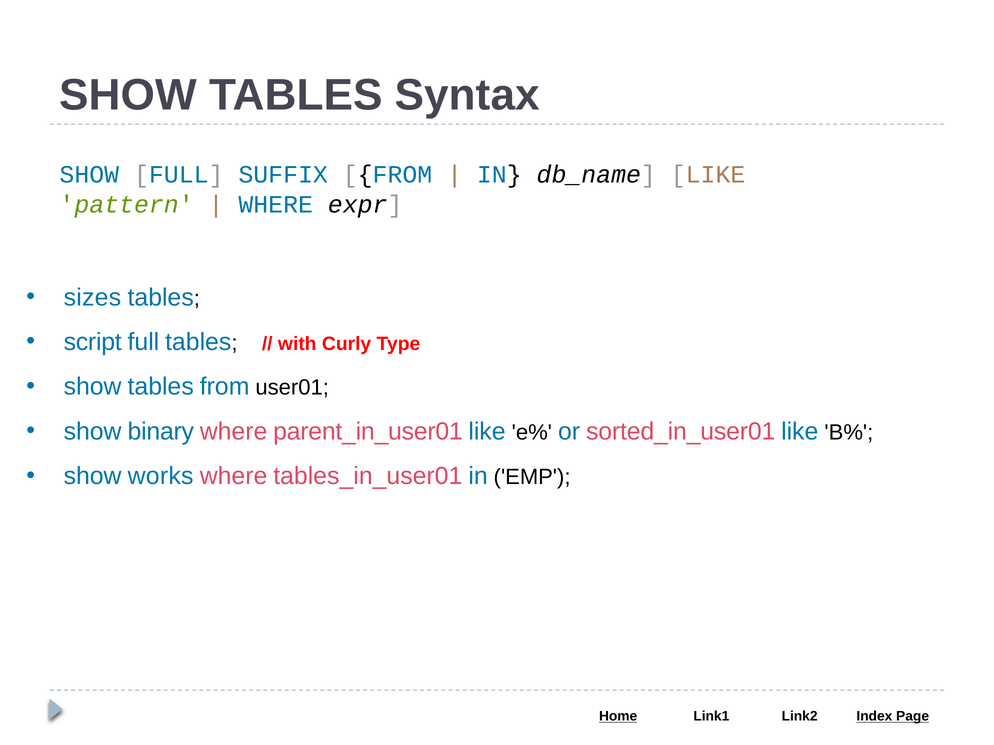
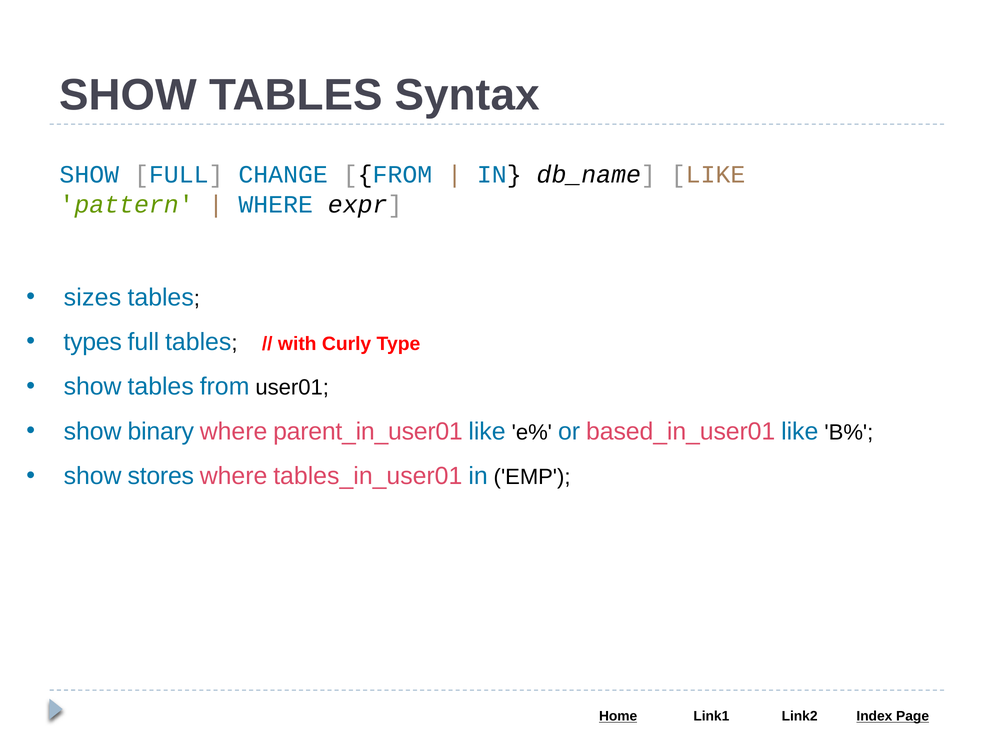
SUFFIX: SUFFIX -> CHANGE
script: script -> types
sorted_in_user01: sorted_in_user01 -> based_in_user01
works: works -> stores
